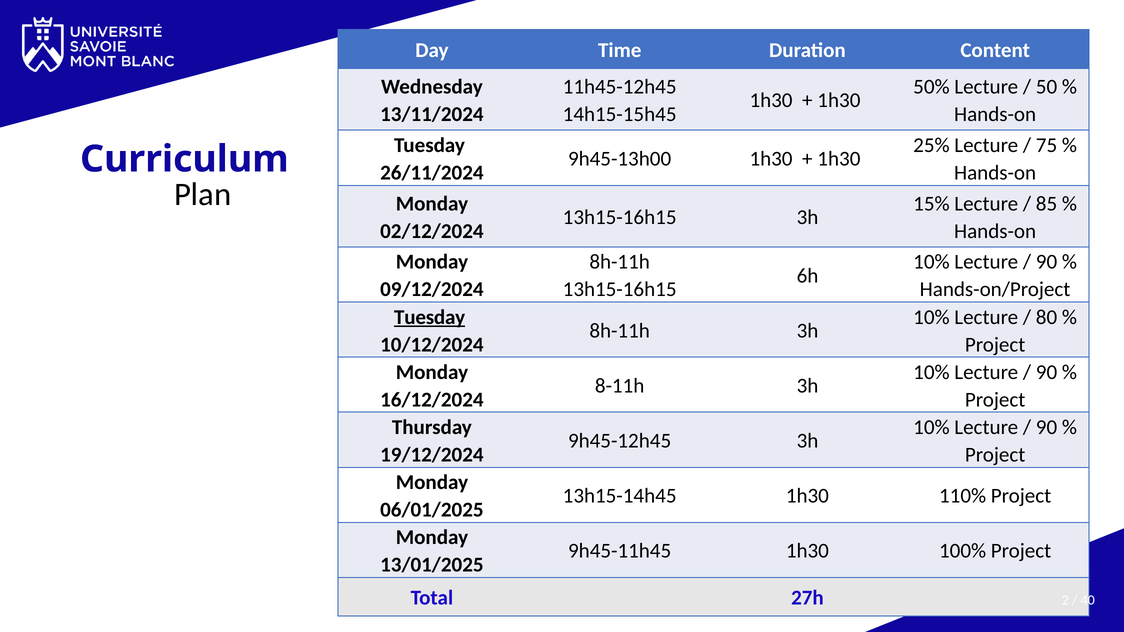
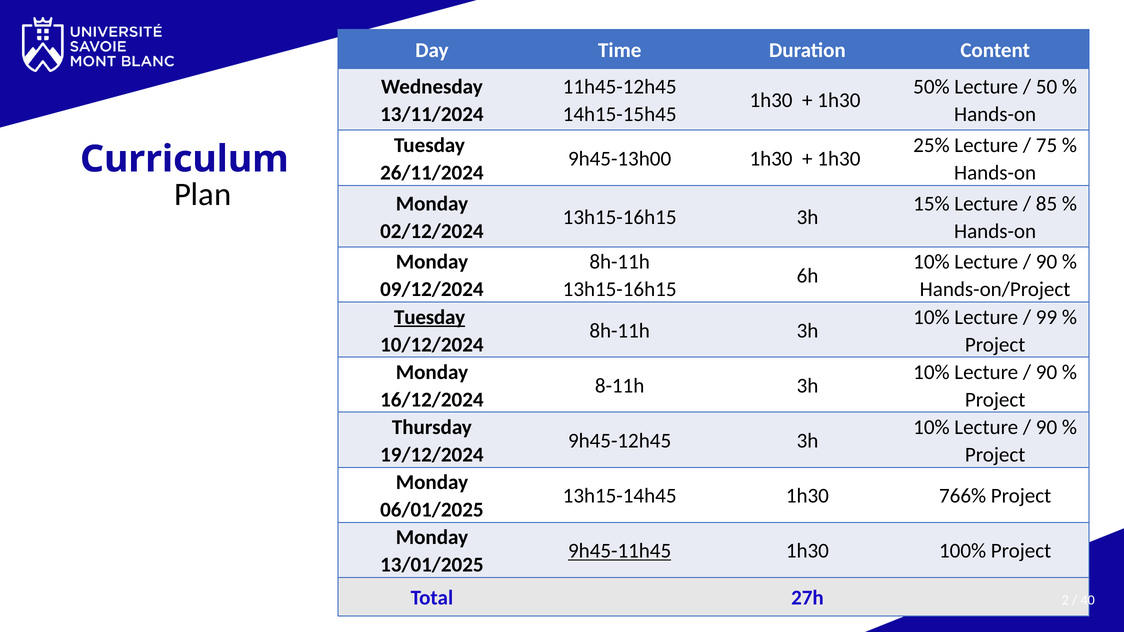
80: 80 -> 99
110%: 110% -> 766%
9h45-11h45 underline: none -> present
